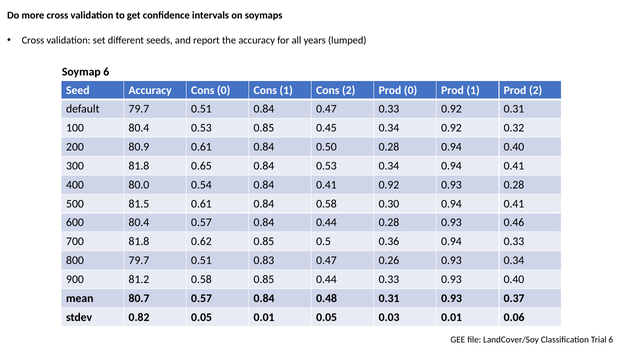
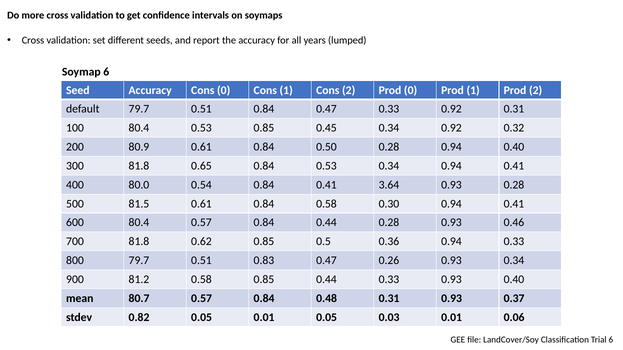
0.41 0.92: 0.92 -> 3.64
